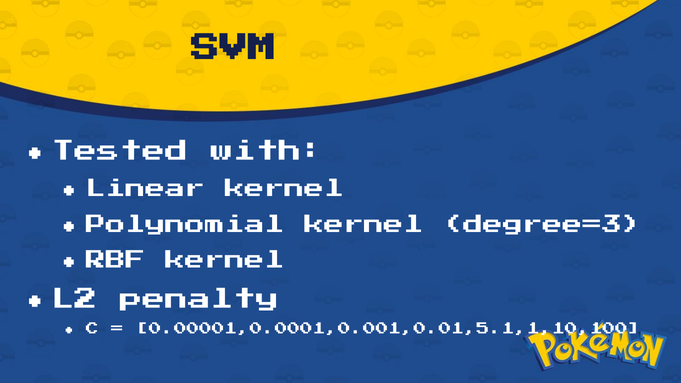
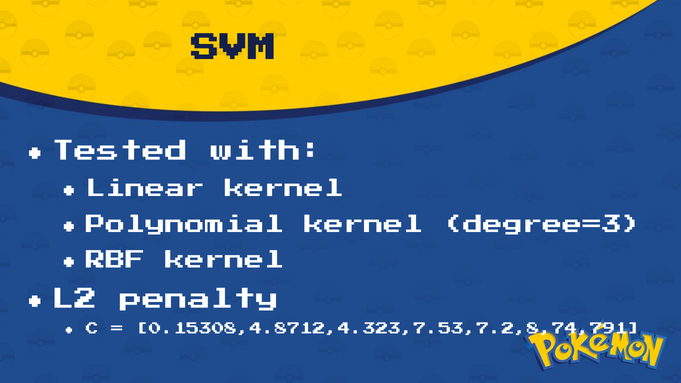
0.00001,0.0001,0.001,0.01,5.1,1,10,100: 0.00001,0.0001,0.001,0.01,5.1,1,10,100 -> 0.15308,4.8712,4.323,7.53,7.2,8,74,791
